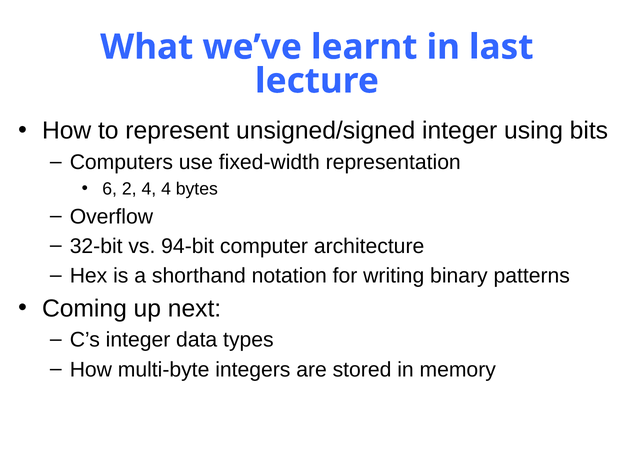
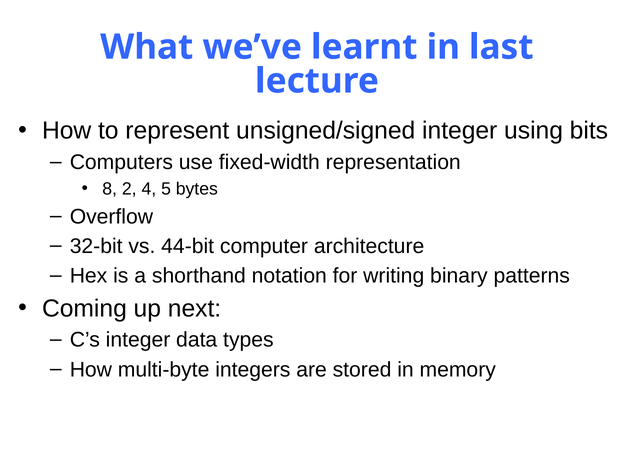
6: 6 -> 8
4 4: 4 -> 5
94-bit: 94-bit -> 44-bit
